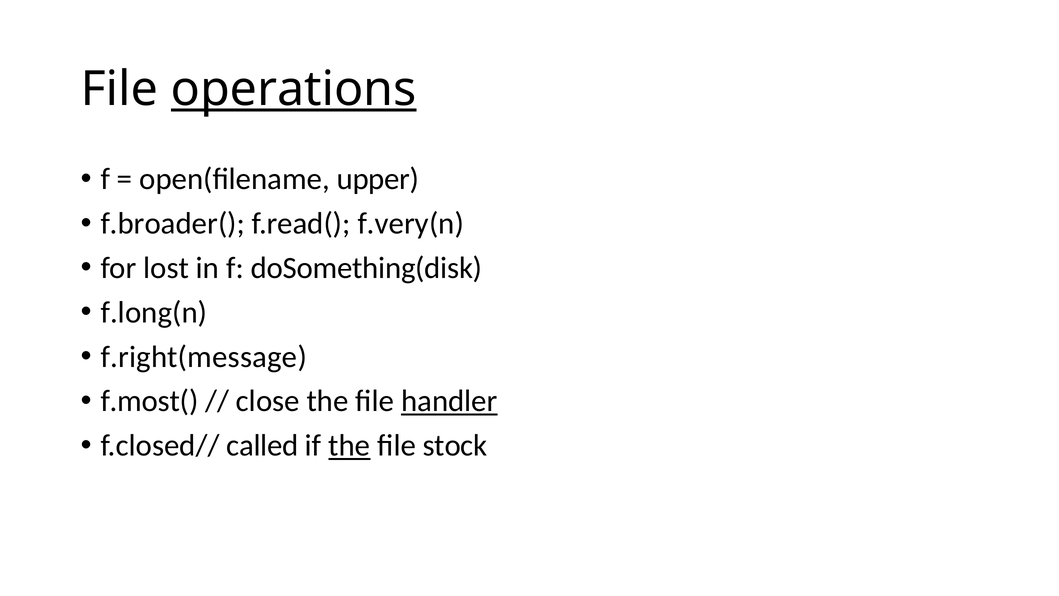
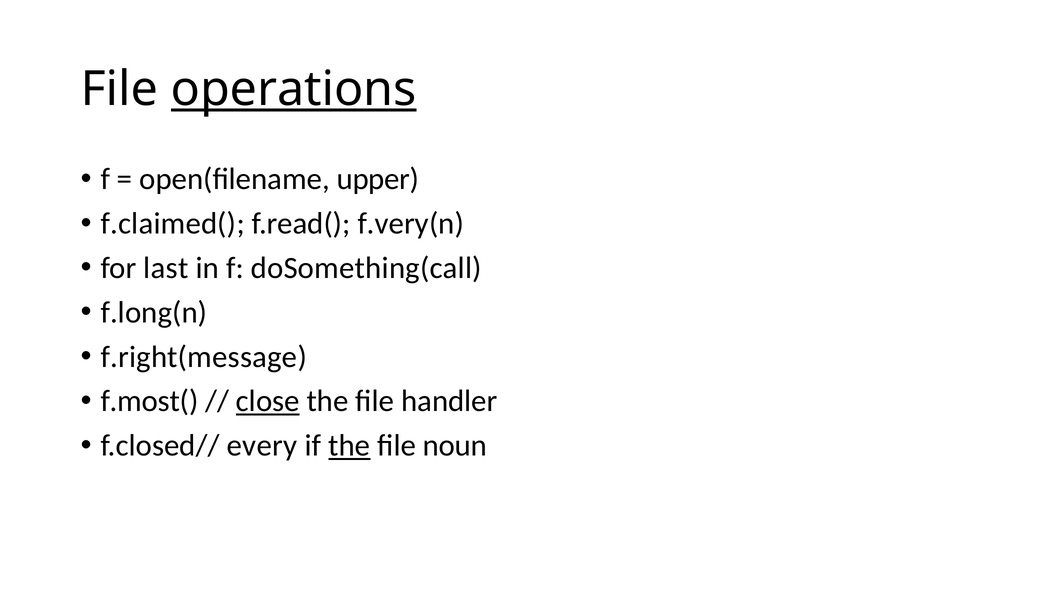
f.broader(: f.broader( -> f.claimed(
lost: lost -> last
doSomething(disk: doSomething(disk -> doSomething(call
close underline: none -> present
handler underline: present -> none
called: called -> every
stock: stock -> noun
